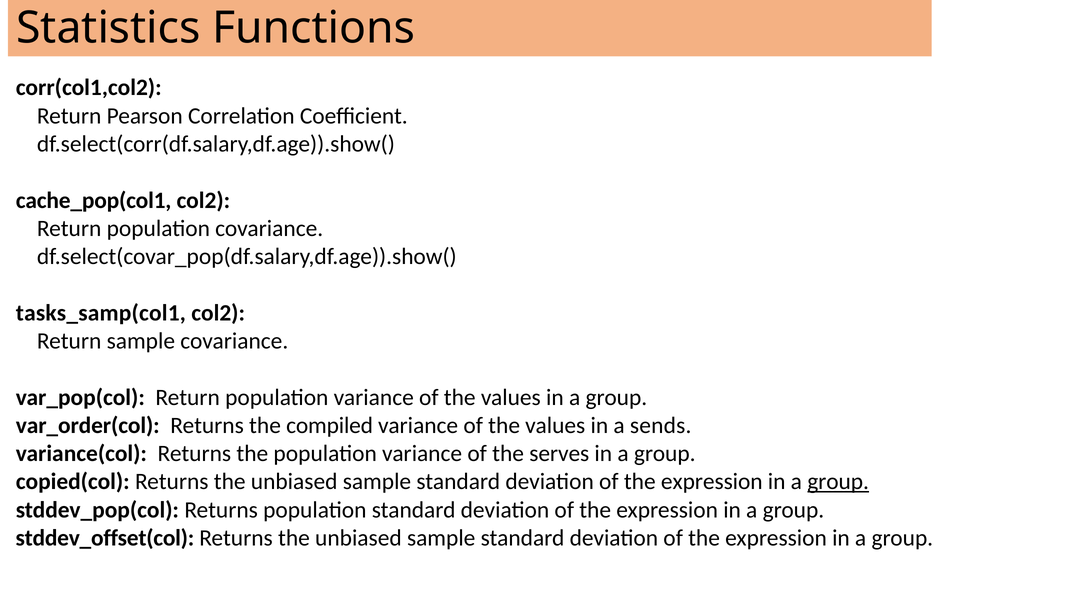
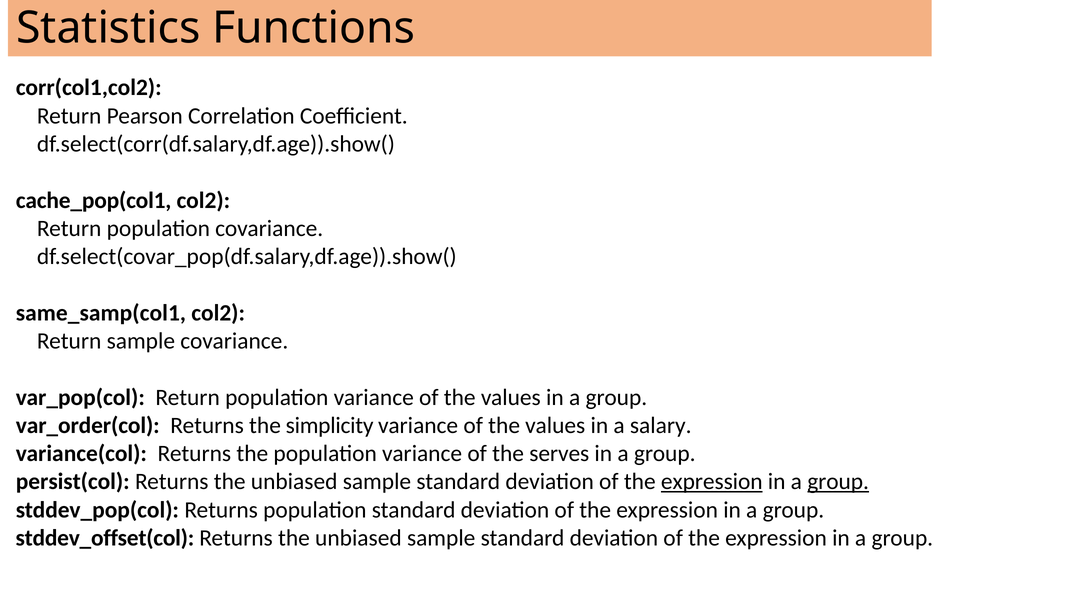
tasks_samp(col1: tasks_samp(col1 -> same_samp(col1
compiled: compiled -> simplicity
sends: sends -> salary
copied(col: copied(col -> persist(col
expression at (712, 481) underline: none -> present
